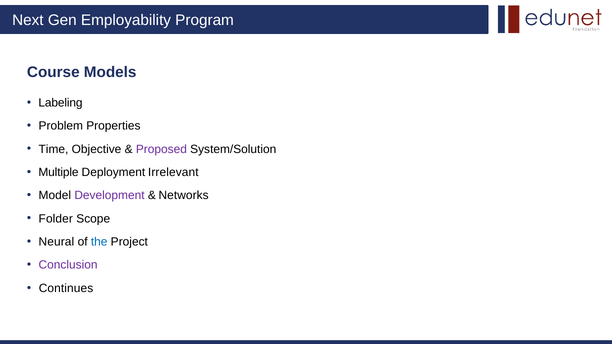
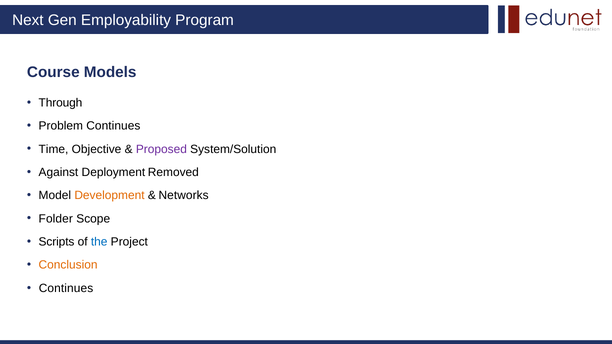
Labeling: Labeling -> Through
Problem Properties: Properties -> Continues
Multiple: Multiple -> Against
Irrelevant: Irrelevant -> Removed
Development colour: purple -> orange
Neural: Neural -> Scripts
Conclusion colour: purple -> orange
